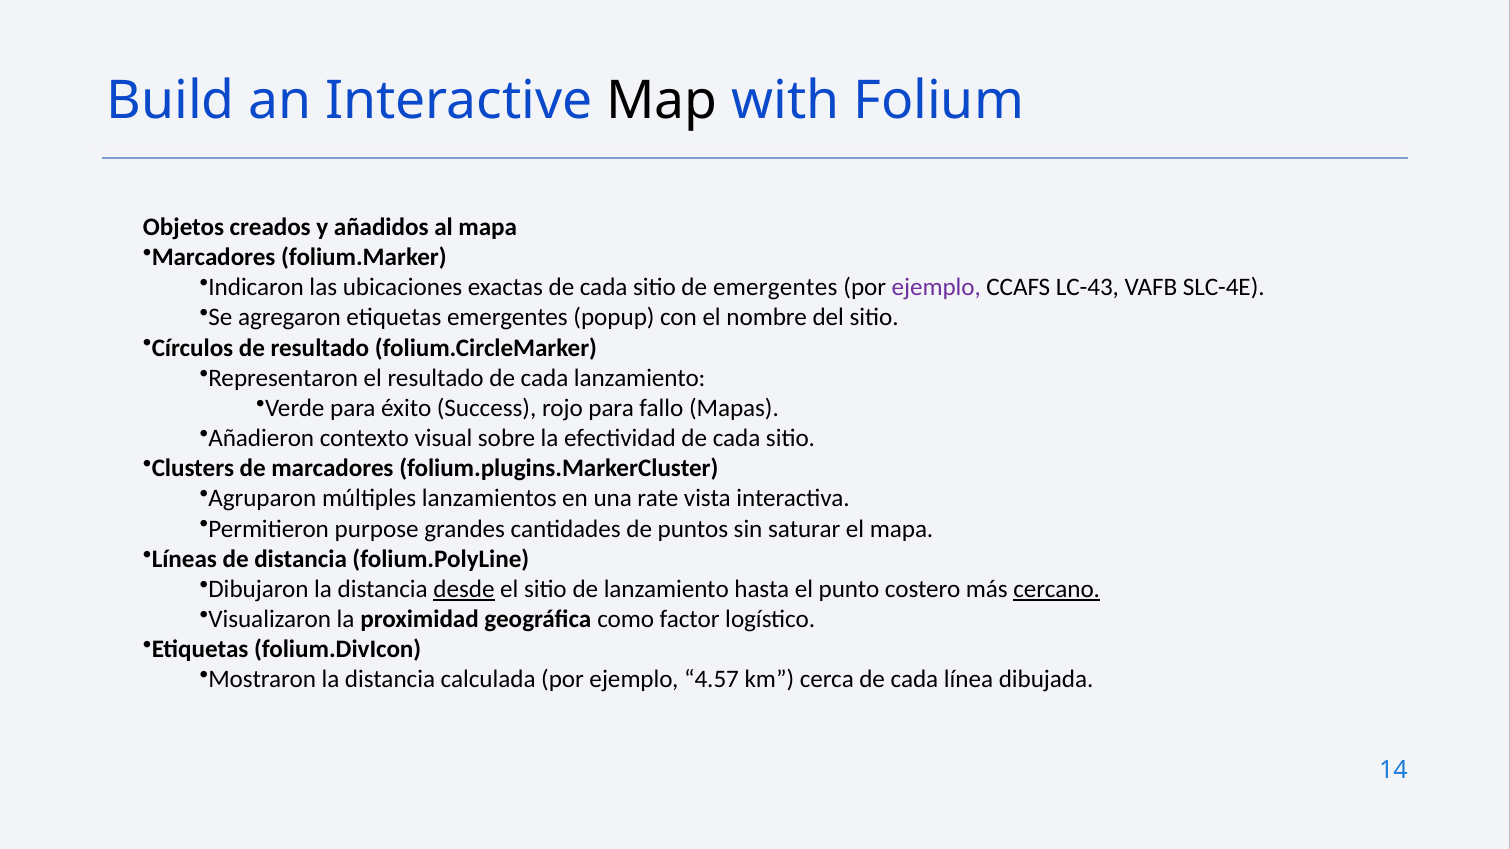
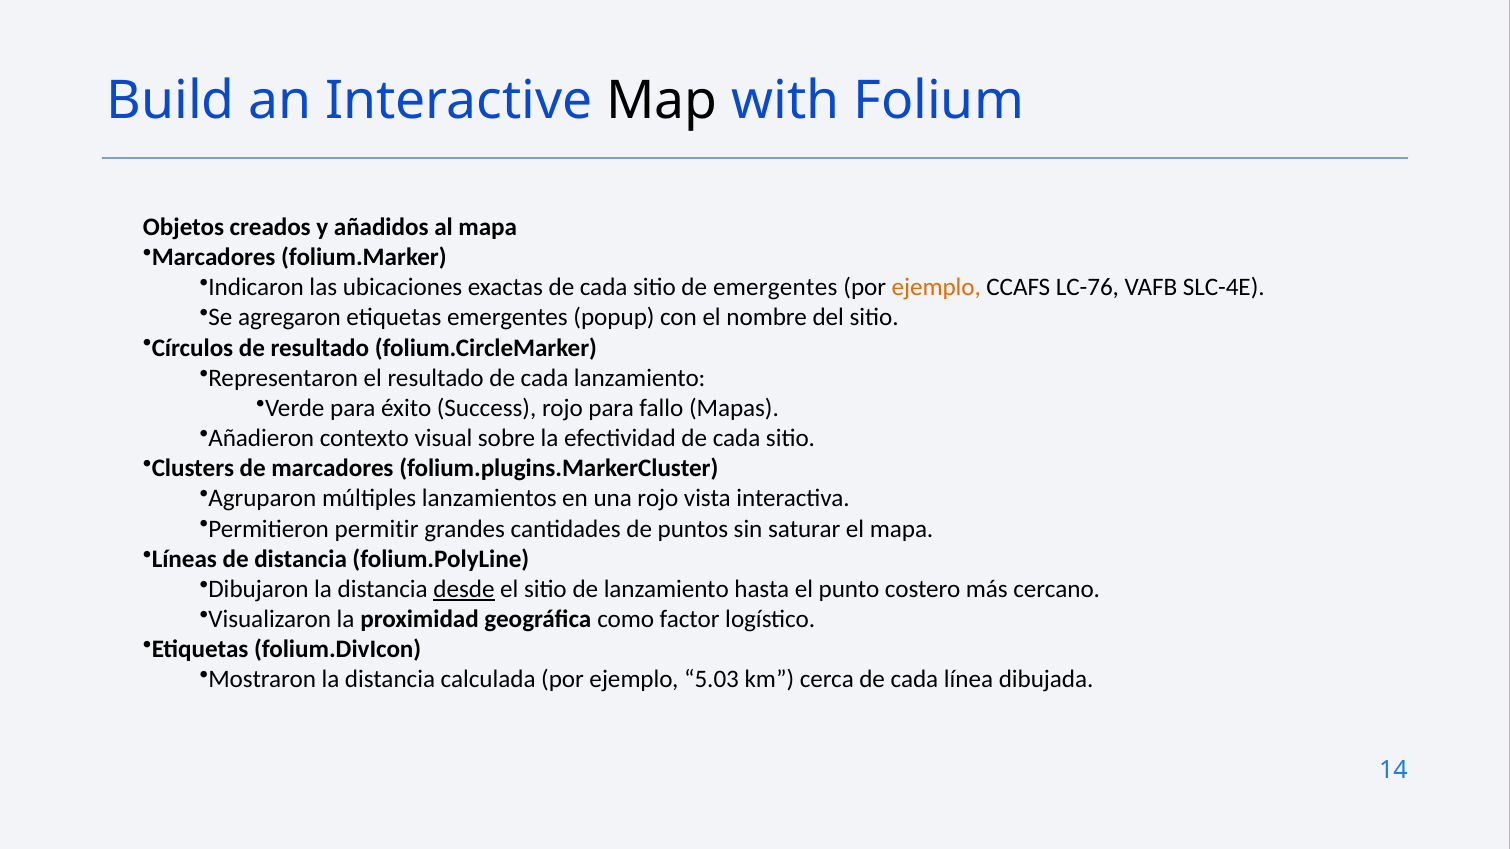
ejemplo at (936, 288) colour: purple -> orange
LC-43: LC-43 -> LC-76
una rate: rate -> rojo
purpose: purpose -> permitir
cercano underline: present -> none
4.57: 4.57 -> 5.03
